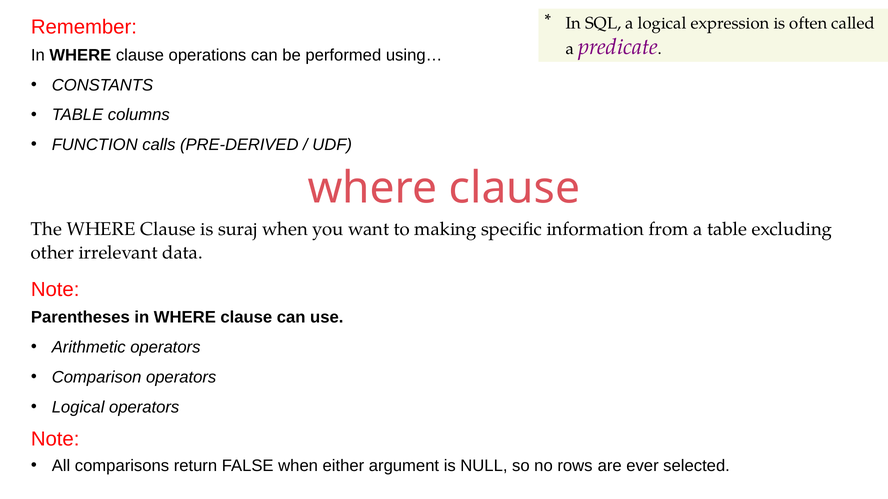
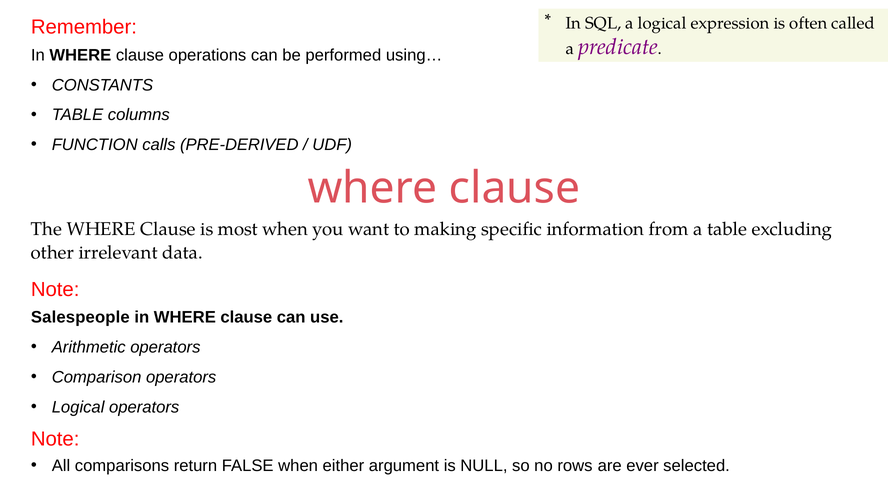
suraj: suraj -> most
Parentheses: Parentheses -> Salespeople
